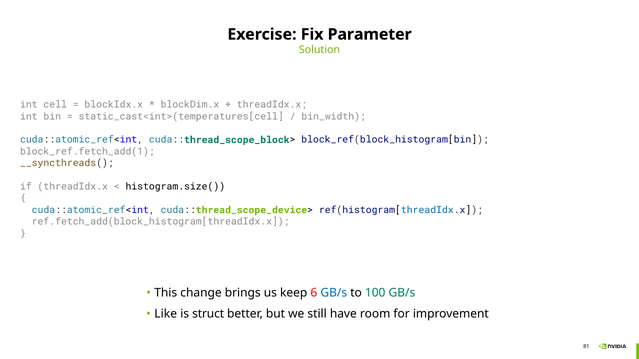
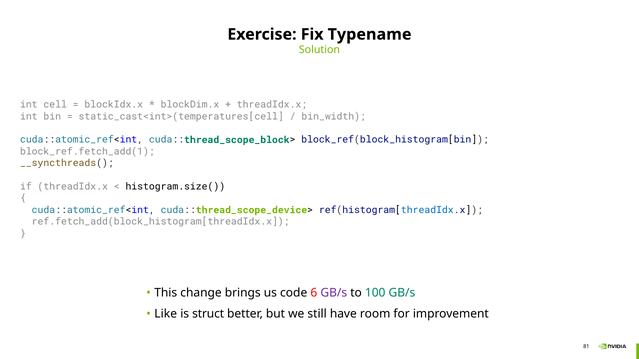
Parameter: Parameter -> Typename
keep: keep -> code
GB/s at (334, 293) colour: blue -> purple
